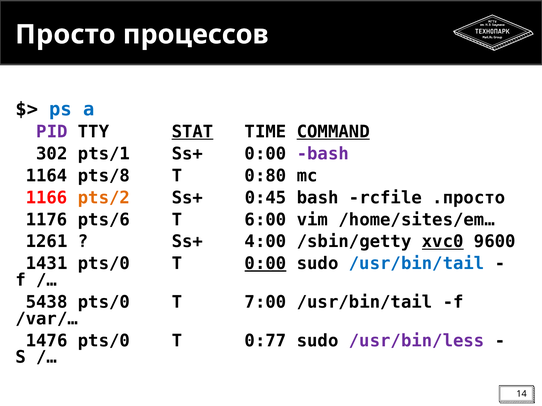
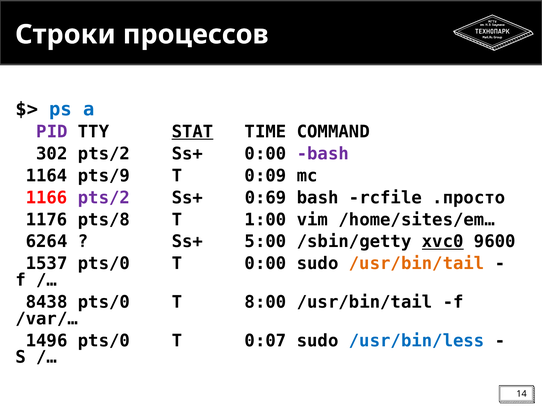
Просто: Просто -> Строки
COMMAND underline: present -> none
302 pts/1: pts/1 -> pts/2
pts/8: pts/8 -> pts/9
0:80: 0:80 -> 0:09
pts/2 at (104, 198) colour: orange -> purple
0:45: 0:45 -> 0:69
pts/6: pts/6 -> pts/8
6:00: 6:00 -> 1:00
1261: 1261 -> 6264
4:00: 4:00 -> 5:00
1431: 1431 -> 1537
0:00 at (265, 264) underline: present -> none
/usr/bin/tail at (417, 264) colour: blue -> orange
5438: 5438 -> 8438
7:00: 7:00 -> 8:00
1476: 1476 -> 1496
0:77: 0:77 -> 0:07
/usr/bin/less colour: purple -> blue
